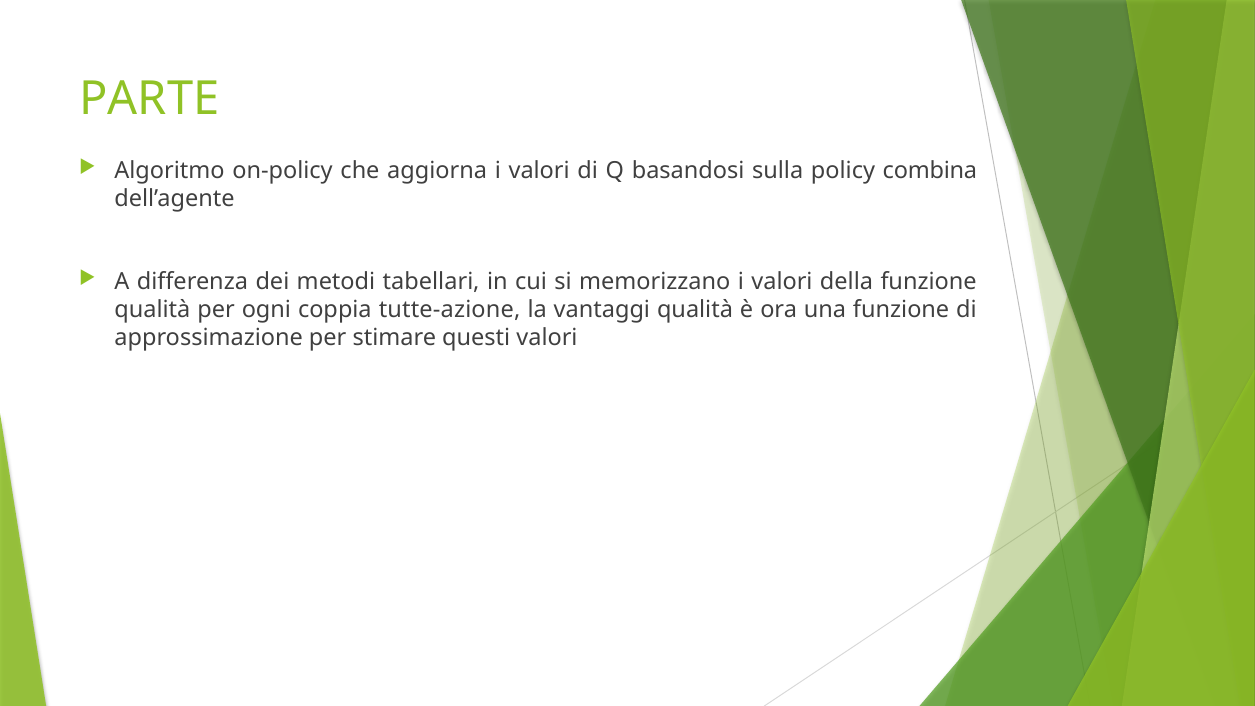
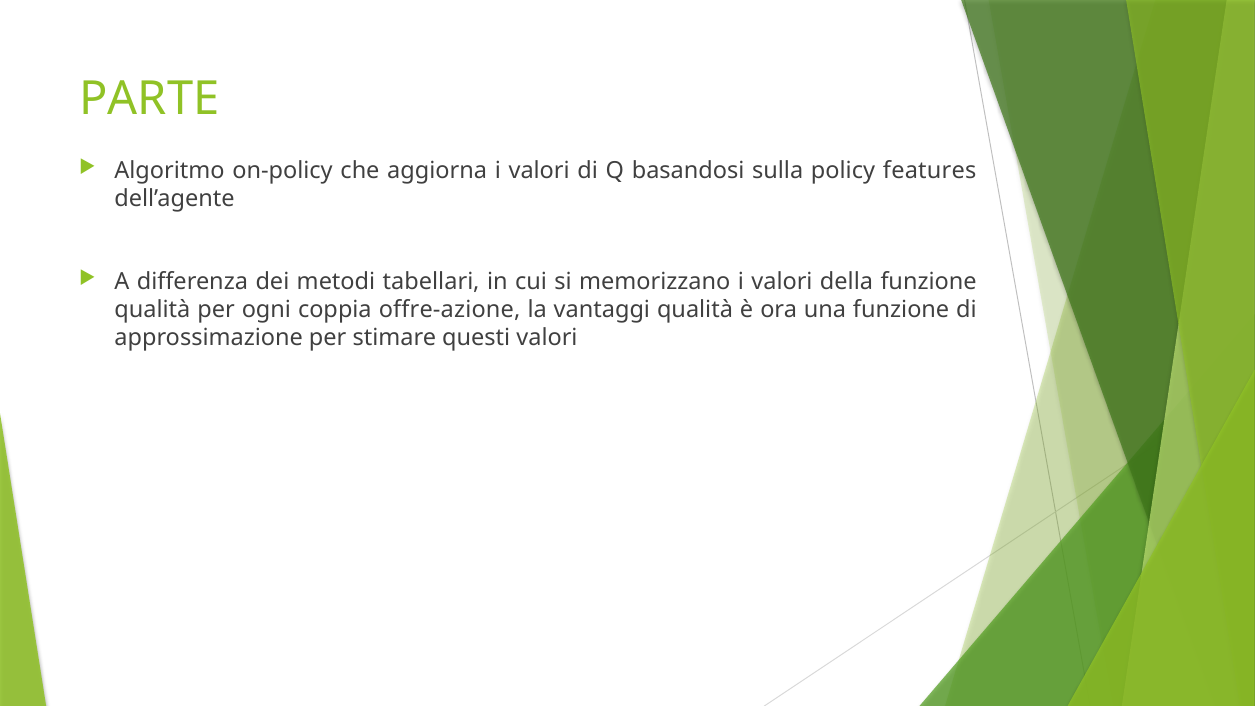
combina: combina -> features
tutte-azione: tutte-azione -> offre-azione
